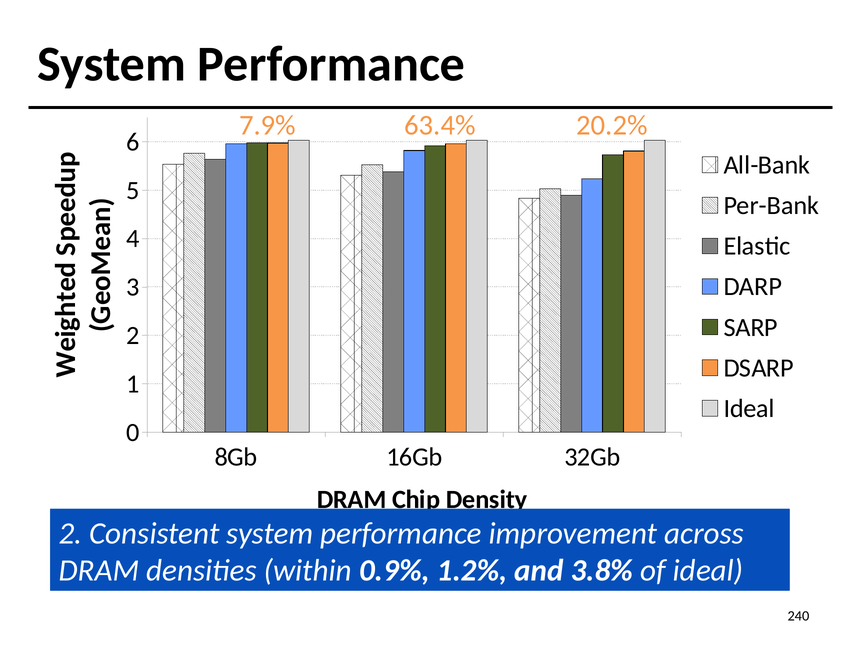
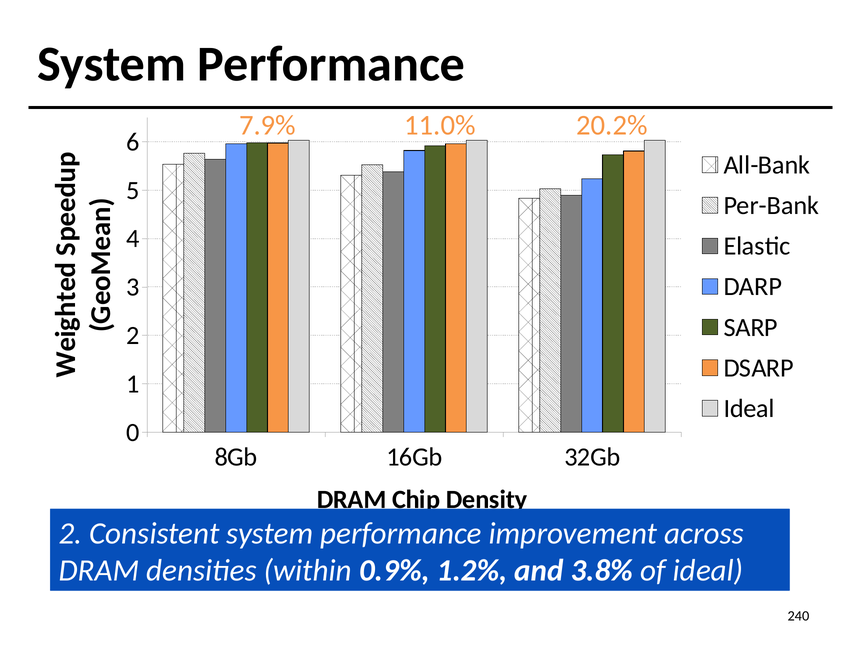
63.4%: 63.4% -> 11.0%
